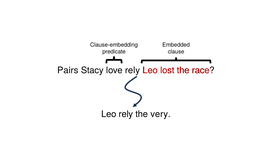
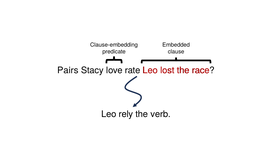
love rely: rely -> rate
very: very -> verb
